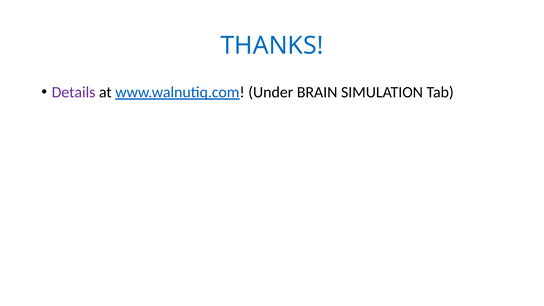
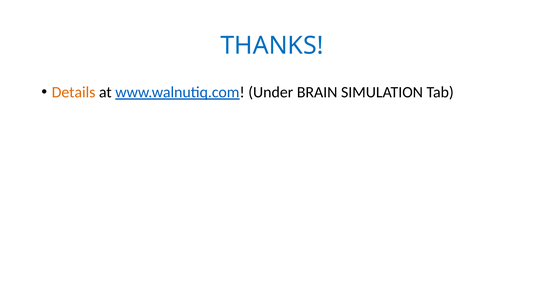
Details colour: purple -> orange
